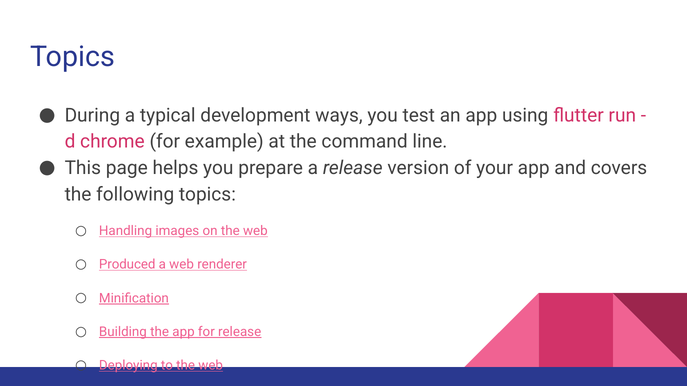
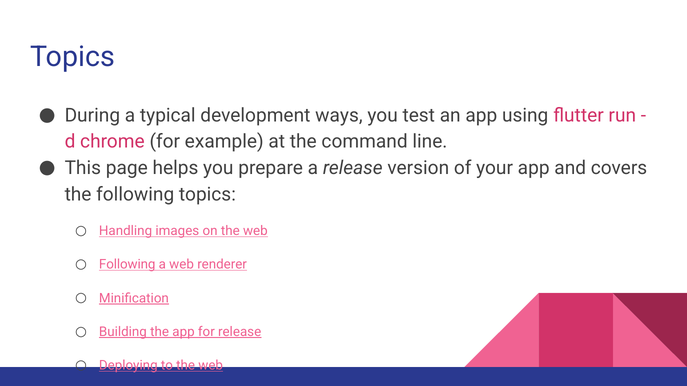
Produced at (127, 265): Produced -> Following
